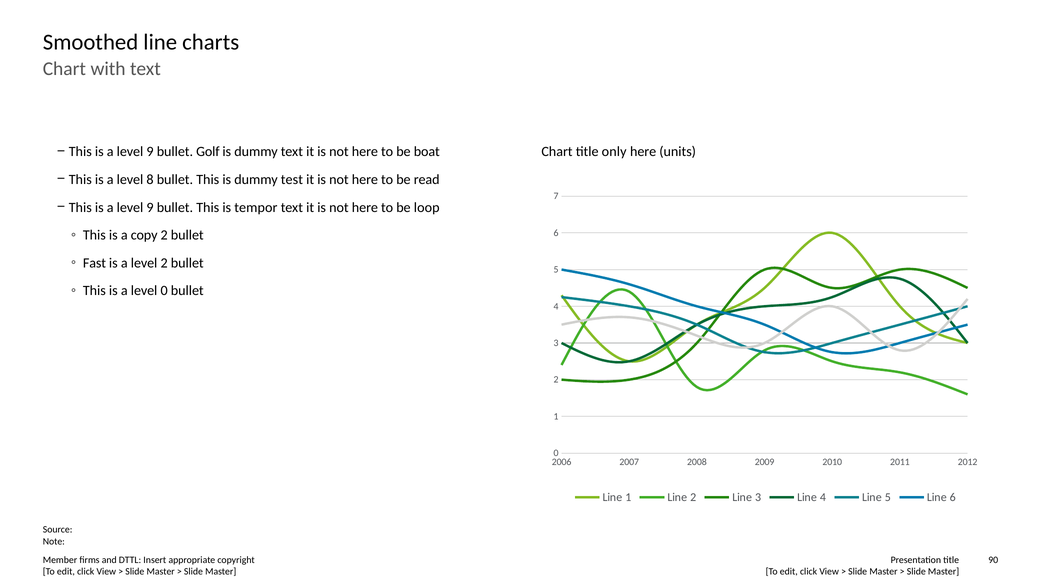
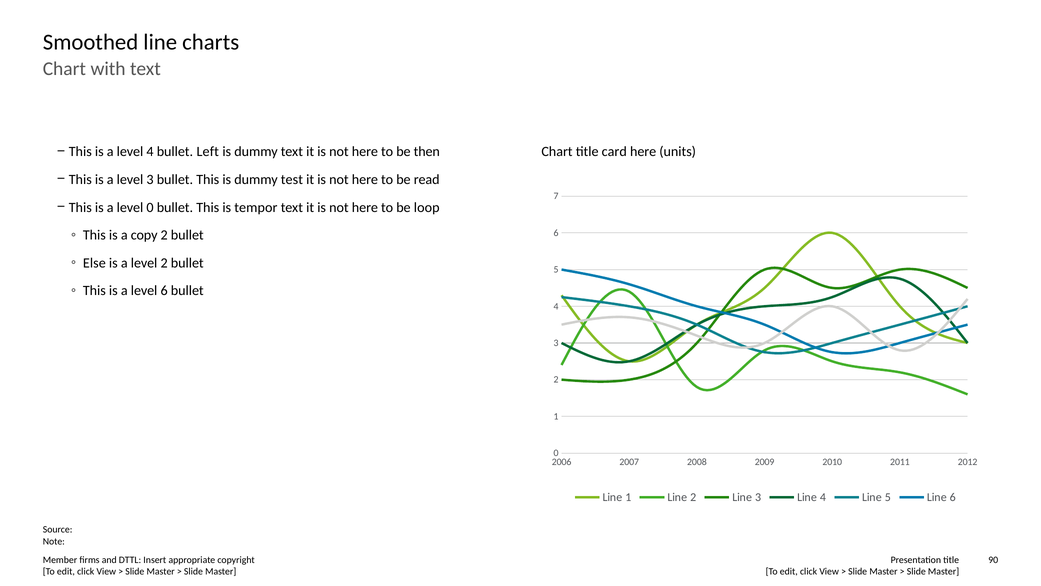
9 at (150, 152): 9 -> 4
Golf: Golf -> Left
boat: boat -> then
only: only -> card
level 8: 8 -> 3
9 at (150, 207): 9 -> 0
Fast: Fast -> Else
level 0: 0 -> 6
